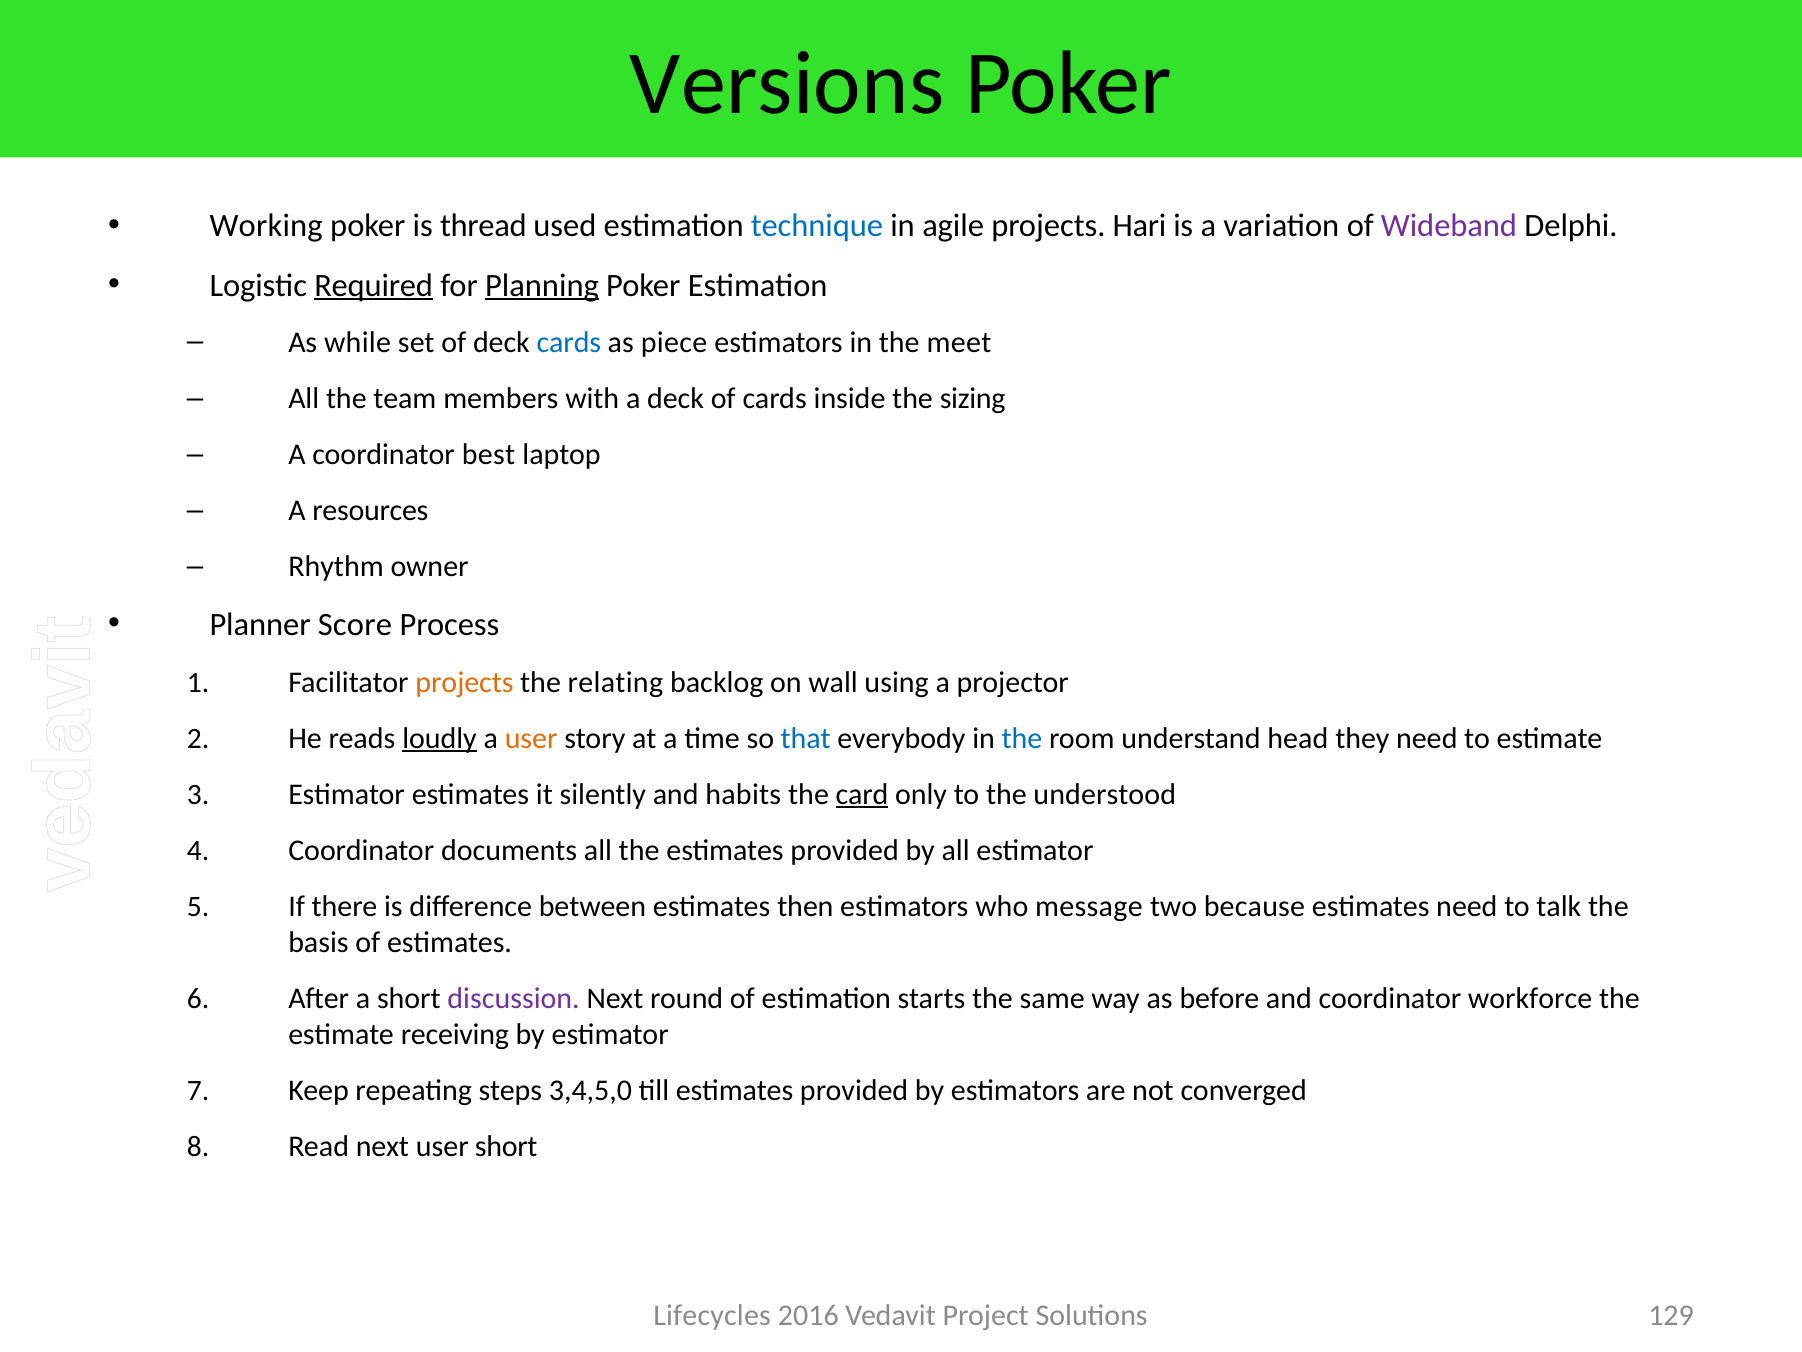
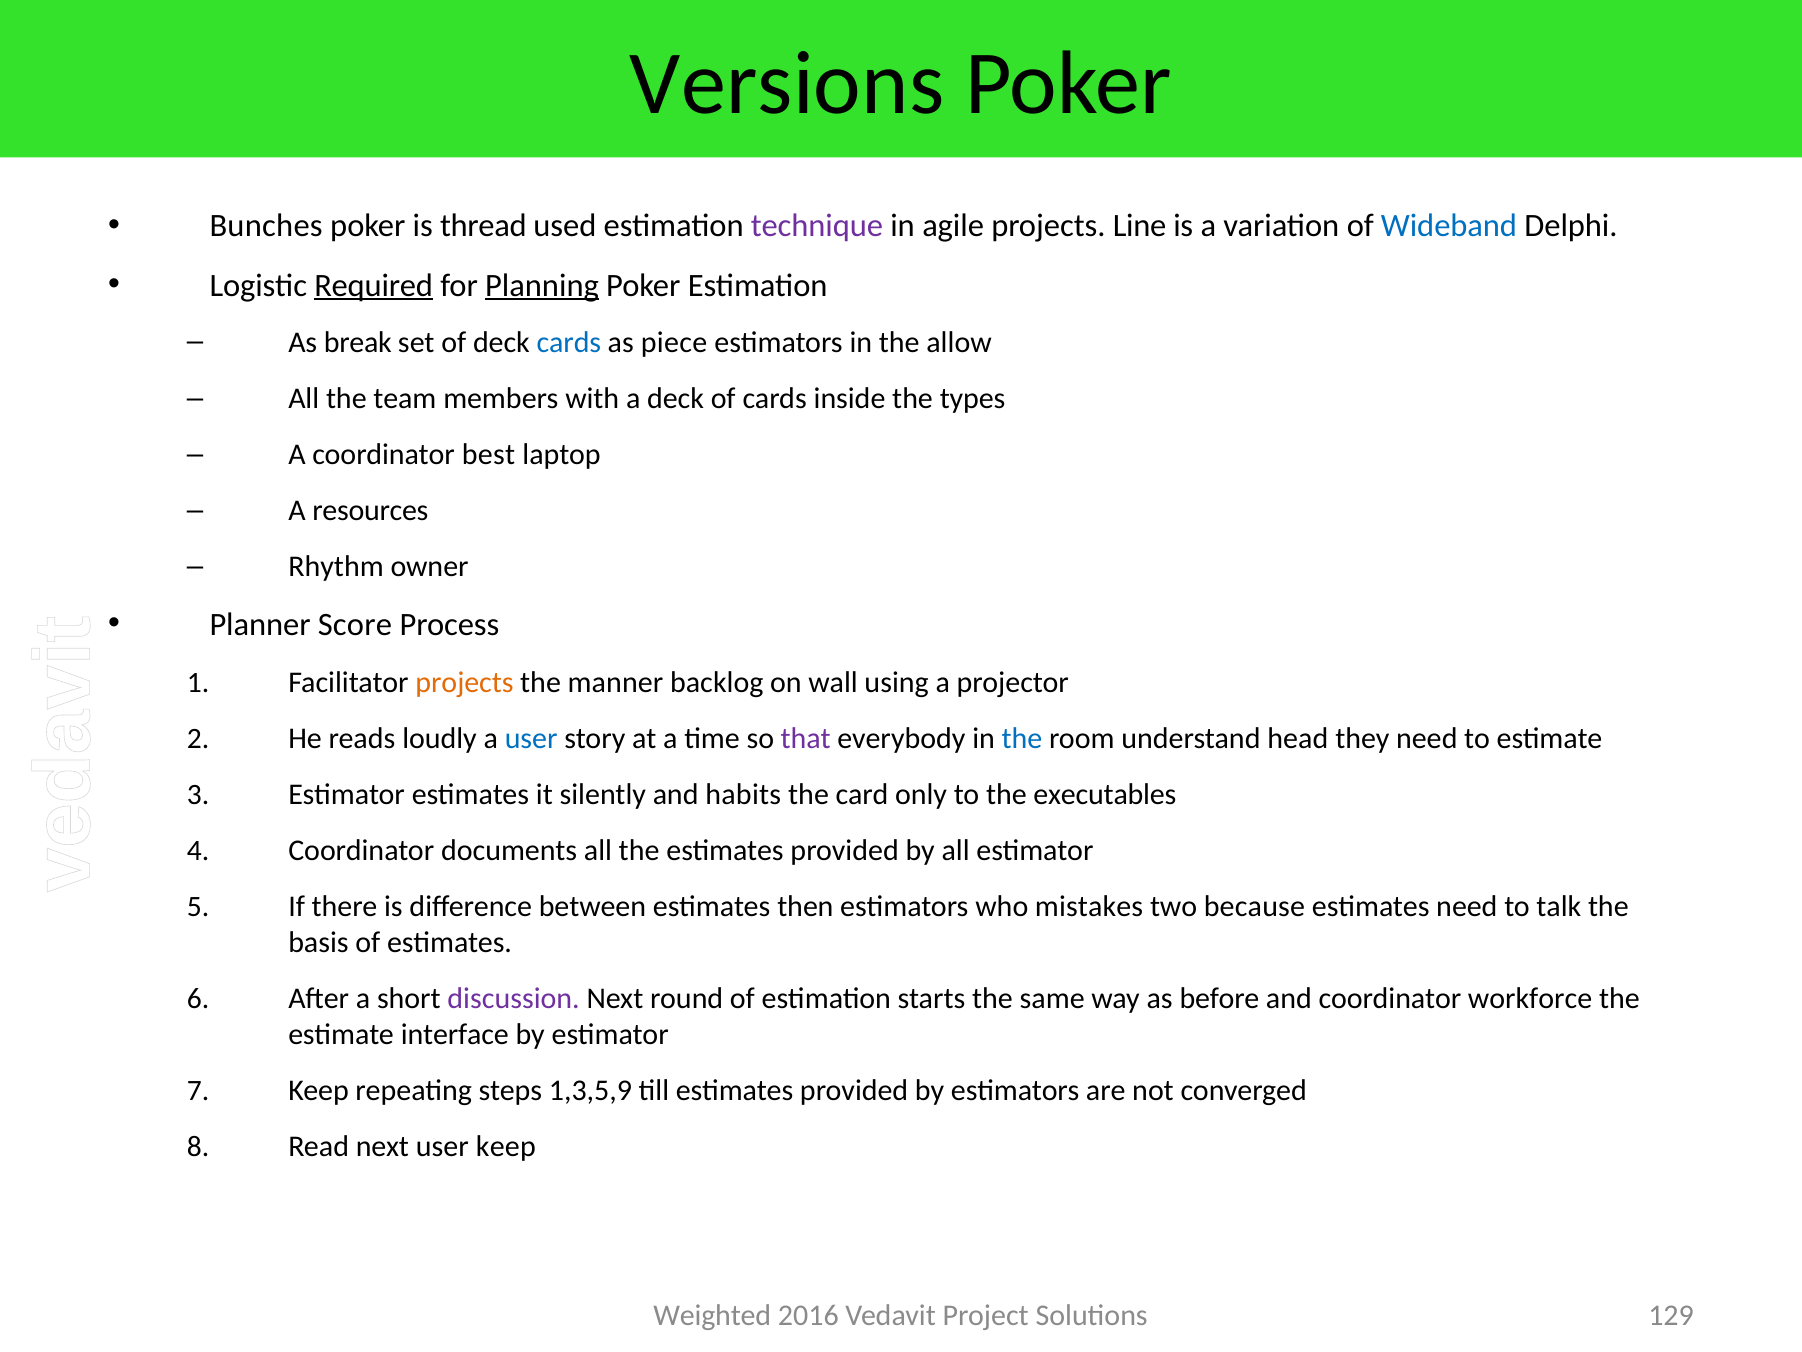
Working: Working -> Bunches
technique colour: blue -> purple
Hari: Hari -> Line
Wideband colour: purple -> blue
while: while -> break
meet: meet -> allow
sizing: sizing -> types
relating: relating -> manner
loudly underline: present -> none
user at (531, 738) colour: orange -> blue
that colour: blue -> purple
card underline: present -> none
understood: understood -> executables
message: message -> mistakes
receiving: receiving -> interface
3,4,5,0: 3,4,5,0 -> 1,3,5,9
user short: short -> keep
Lifecycles: Lifecycles -> Weighted
